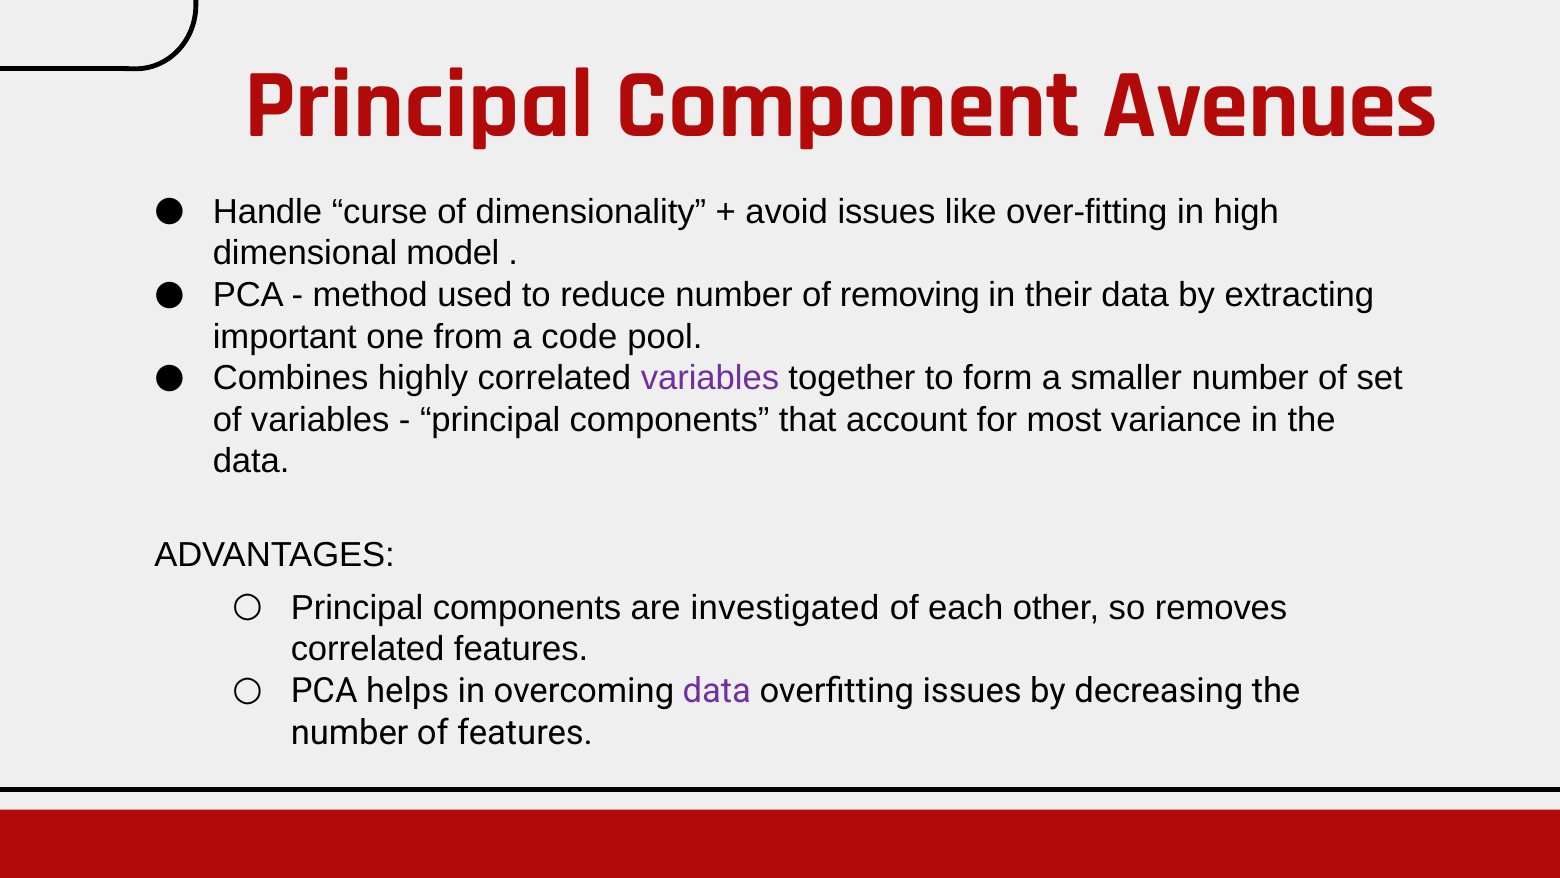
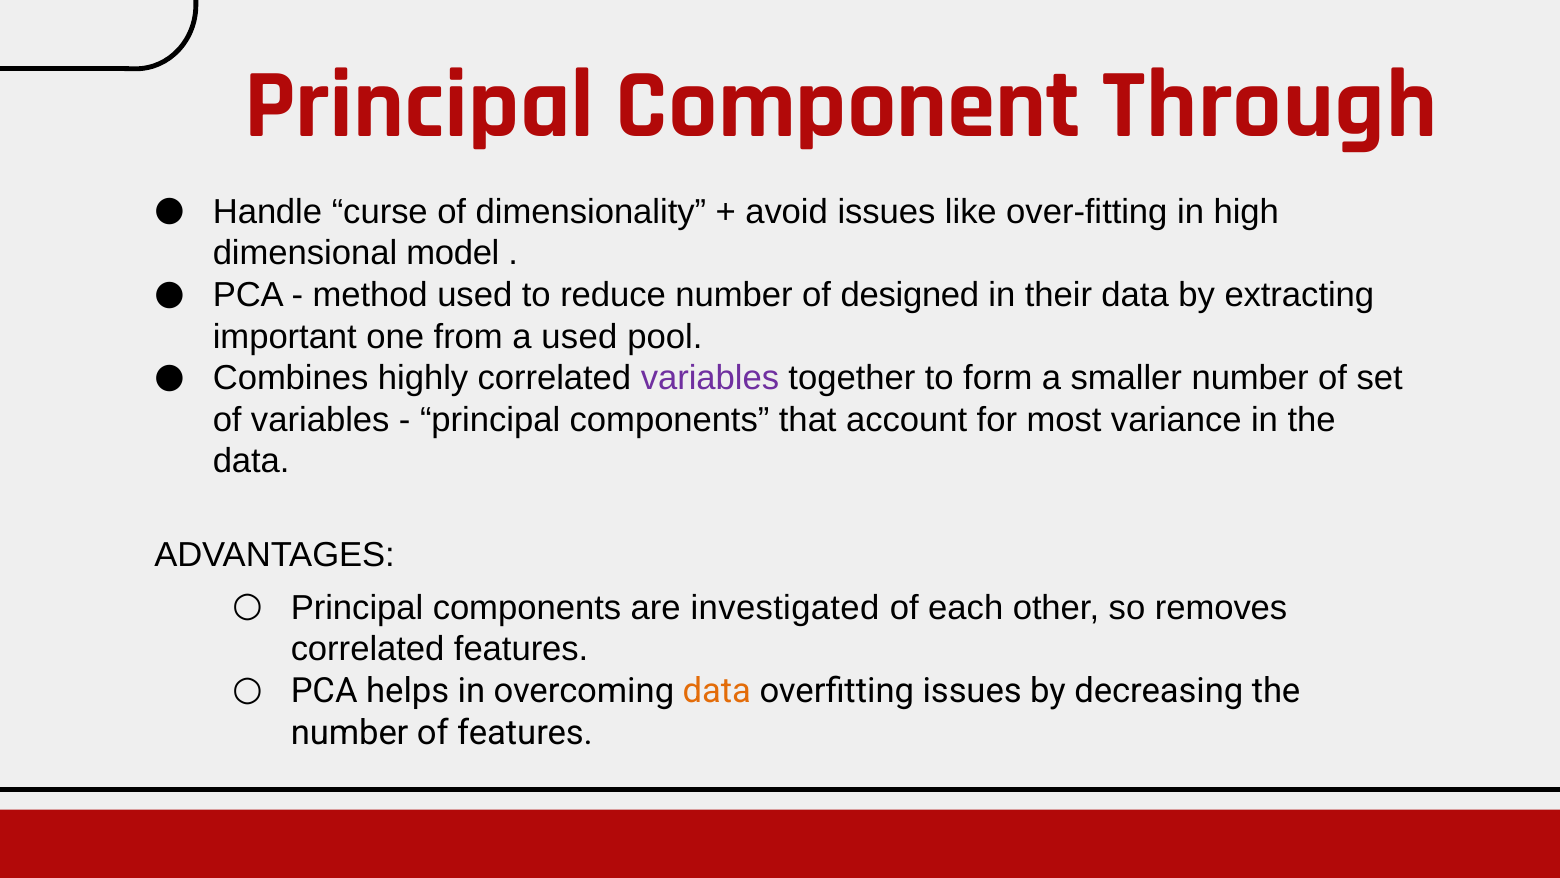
Avenues: Avenues -> Through
removing: removing -> designed
a code: code -> used
data at (717, 691) colour: purple -> orange
